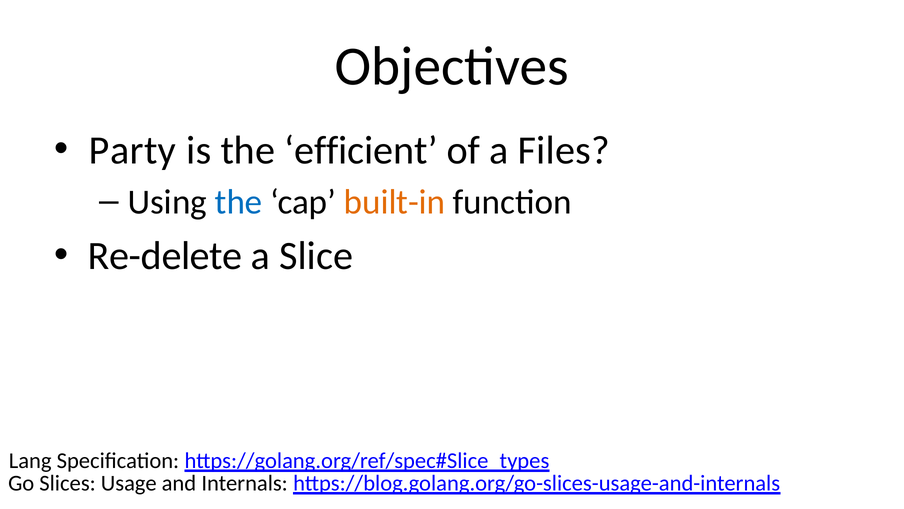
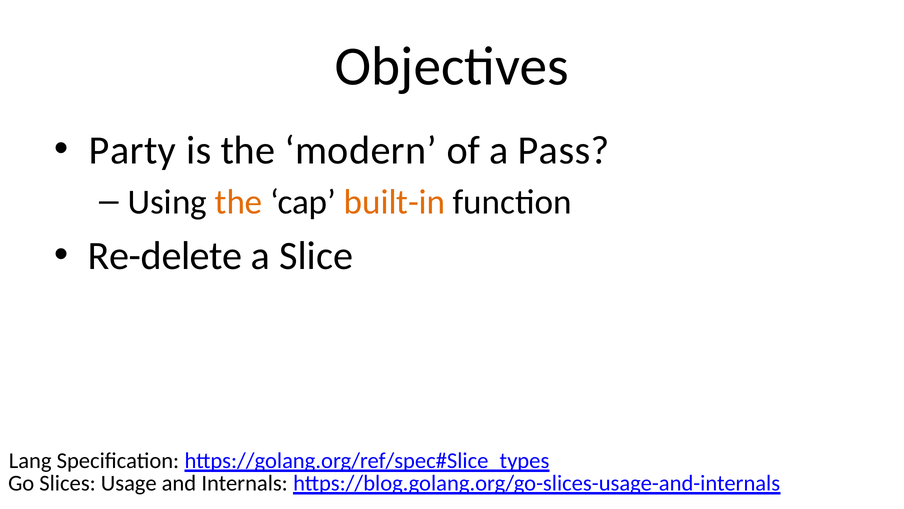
efficient: efficient -> modern
Files: Files -> Pass
the at (239, 202) colour: blue -> orange
